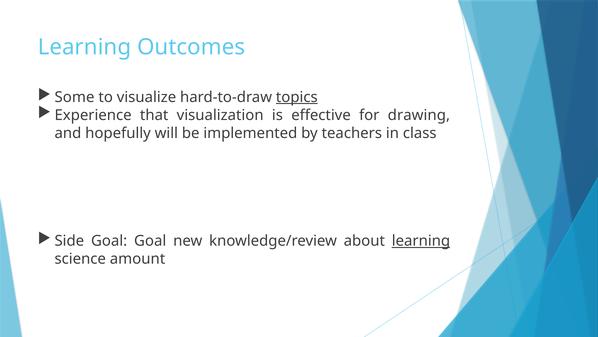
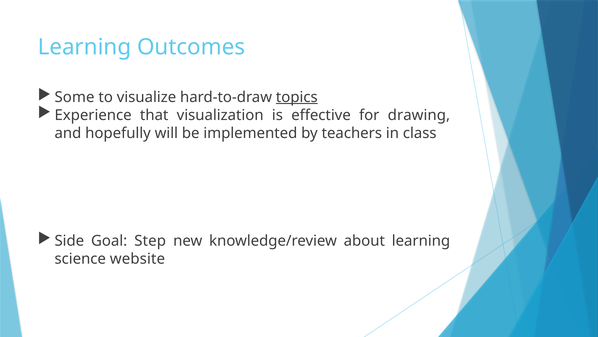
Goal Goal: Goal -> Step
learning at (421, 241) underline: present -> none
amount: amount -> website
